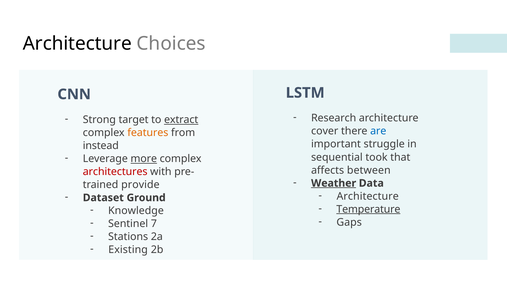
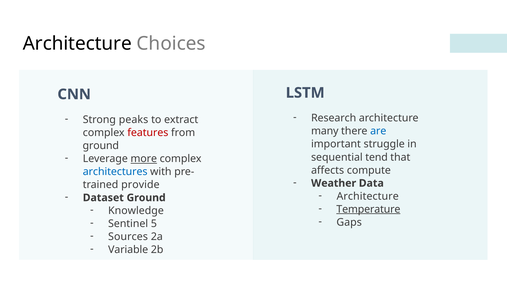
target: target -> peaks
extract underline: present -> none
cover: cover -> many
features colour: orange -> red
instead at (101, 146): instead -> ground
took: took -> tend
between: between -> compute
architectures colour: red -> blue
Weather underline: present -> none
7: 7 -> 5
Stations: Stations -> Sources
Existing: Existing -> Variable
